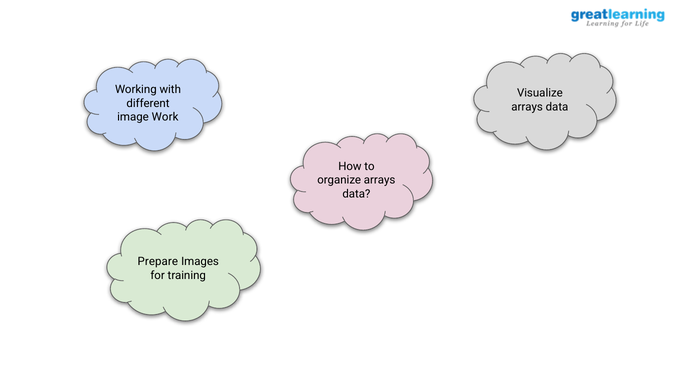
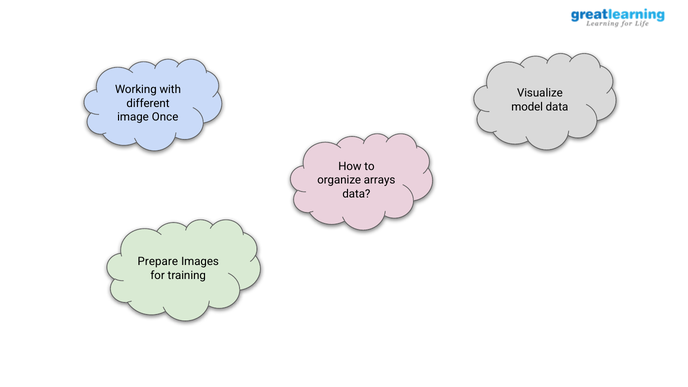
arrays at (527, 107): arrays -> model
Work: Work -> Once
